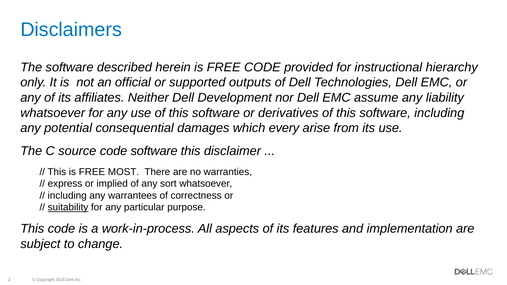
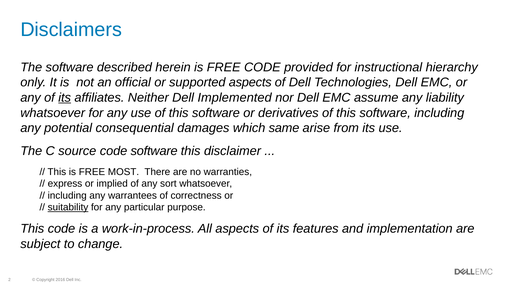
supported outputs: outputs -> aspects
its at (65, 98) underline: none -> present
Development: Development -> Implemented
every: every -> same
